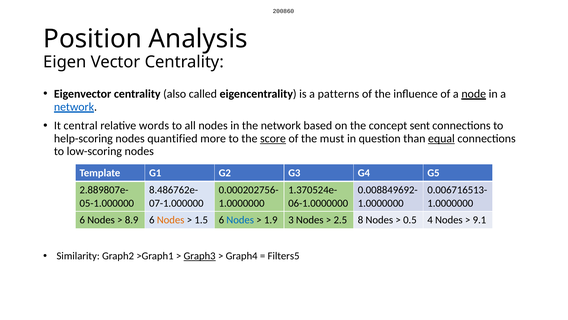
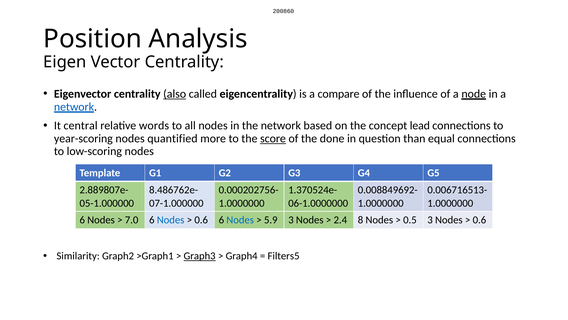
also underline: none -> present
patterns: patterns -> compare
sent: sent -> lead
help-scoring: help-scoring -> year-scoring
must: must -> done
equal underline: present -> none
8.9: 8.9 -> 7.0
Nodes at (171, 220) colour: orange -> blue
1.5 at (201, 220): 1.5 -> 0.6
1.9: 1.9 -> 5.9
2.5: 2.5 -> 2.4
0.5 4: 4 -> 3
9.1 at (479, 220): 9.1 -> 0.6
